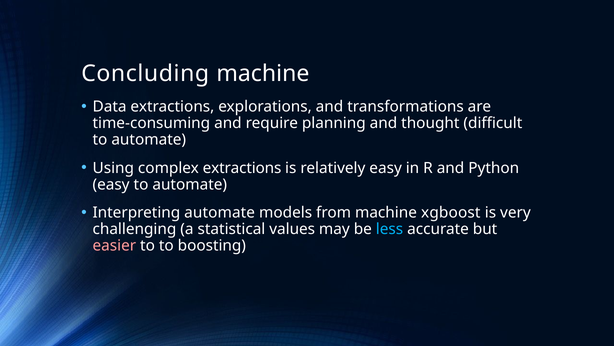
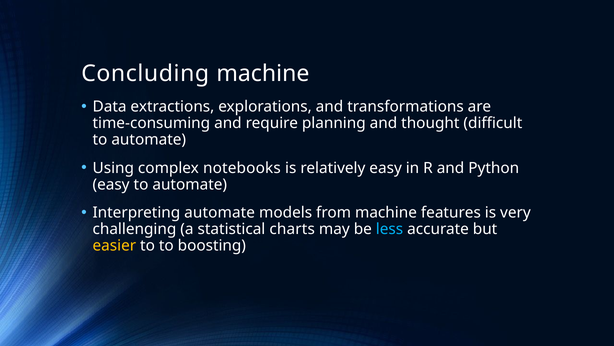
complex extractions: extractions -> notebooks
xgboost: xgboost -> features
values: values -> charts
easier colour: pink -> yellow
